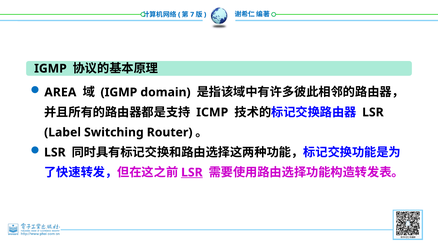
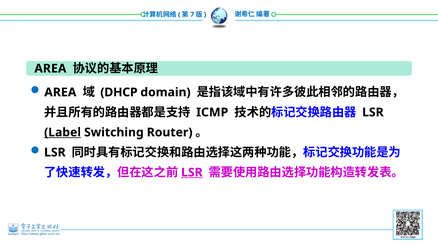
IGMP at (50, 69): IGMP -> AREA
IGMP at (119, 92): IGMP -> DHCP
Label underline: none -> present
